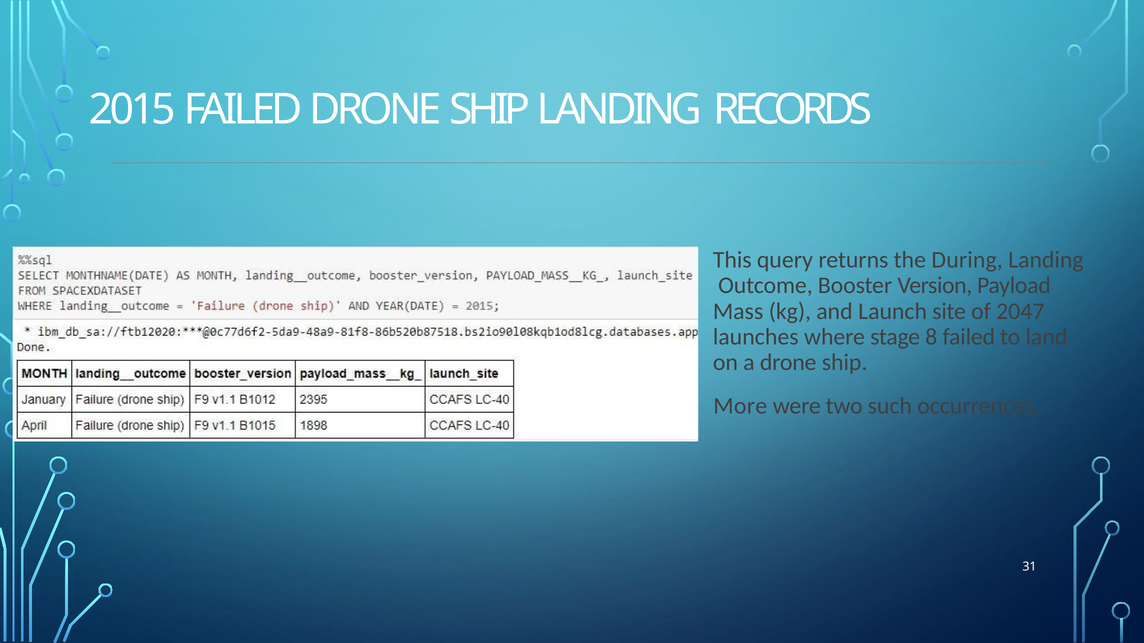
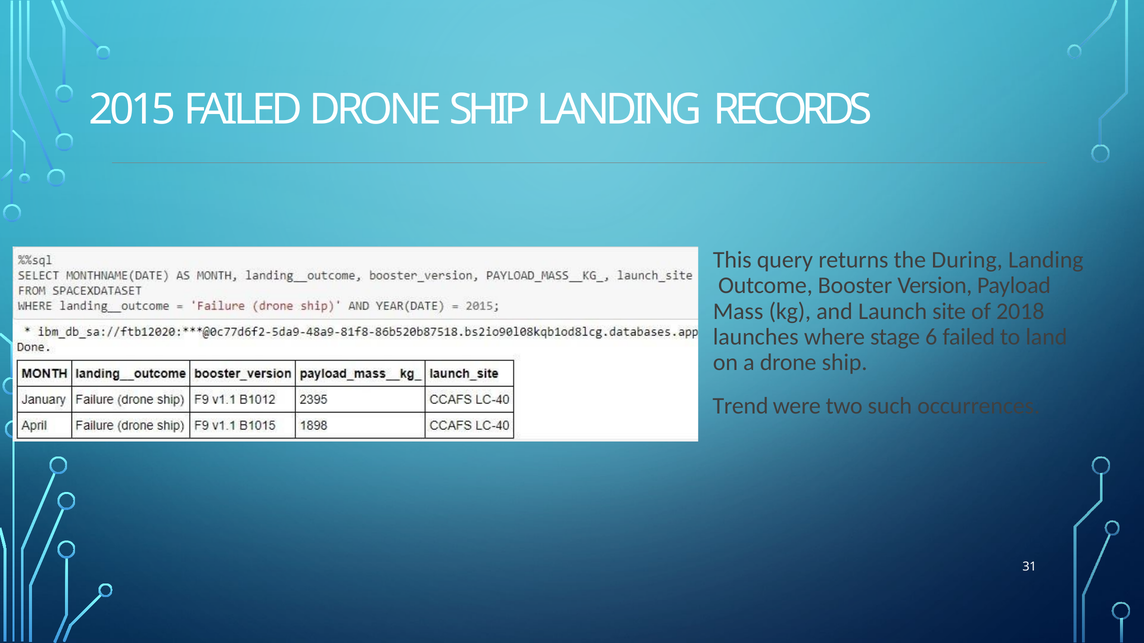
2047: 2047 -> 2018
8: 8 -> 6
More: More -> Trend
